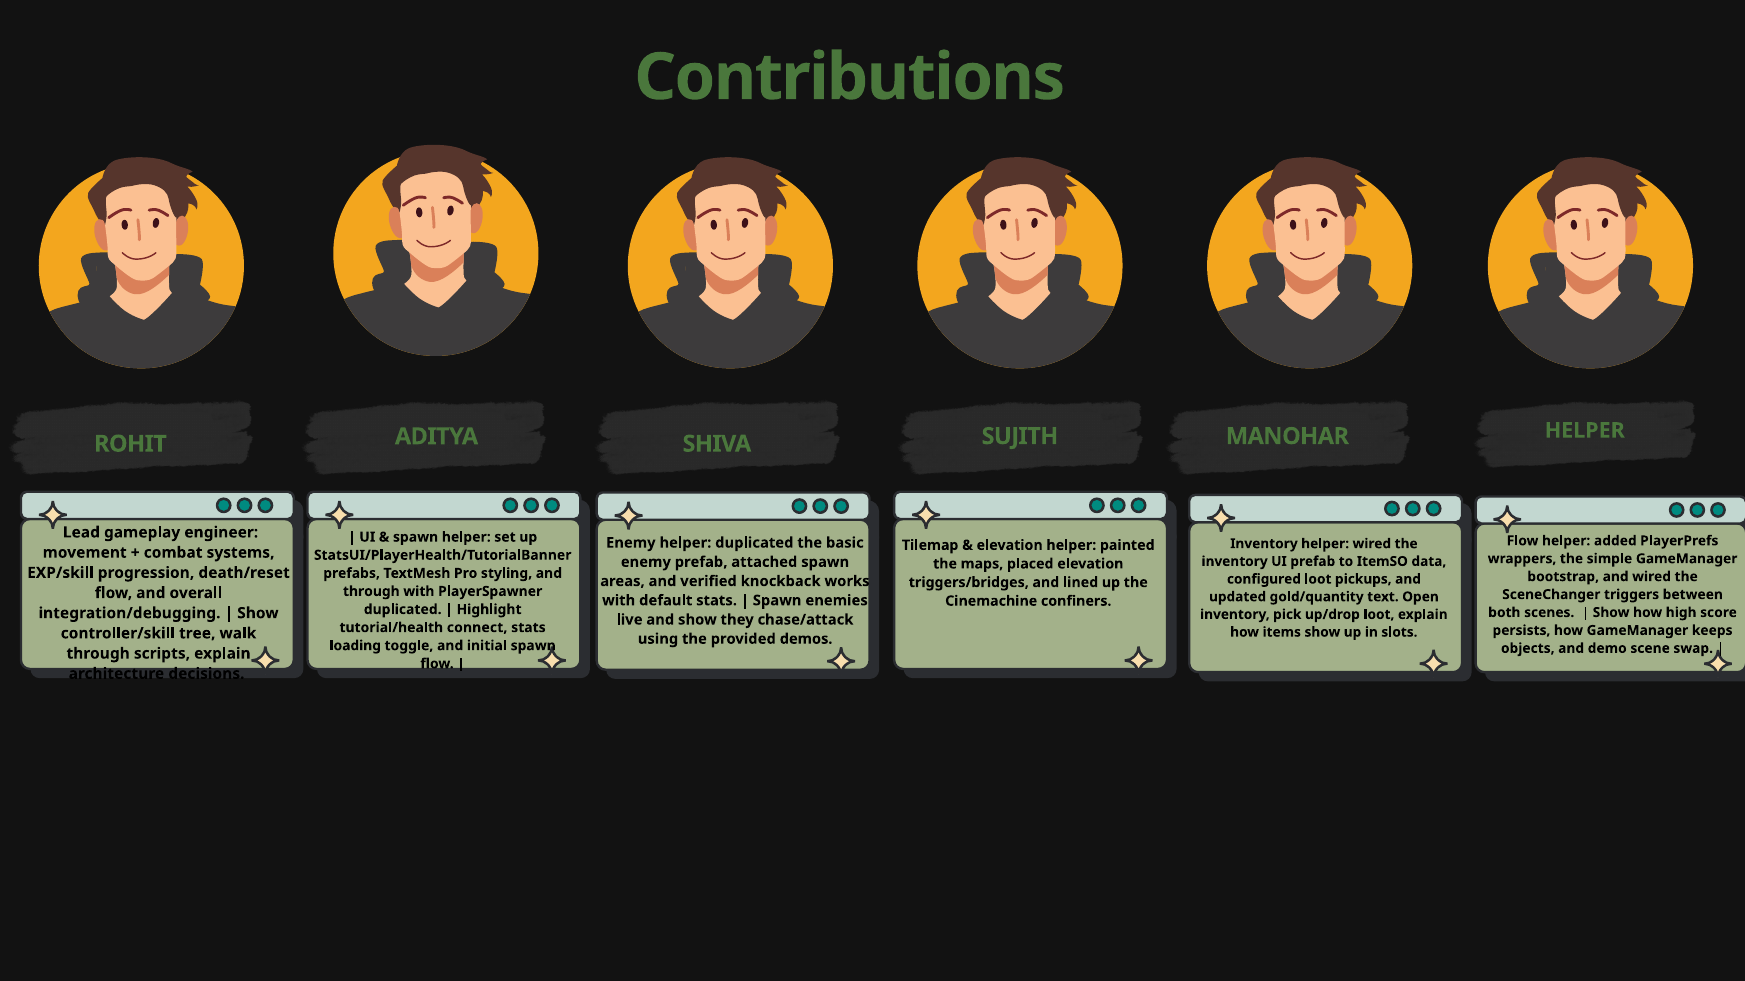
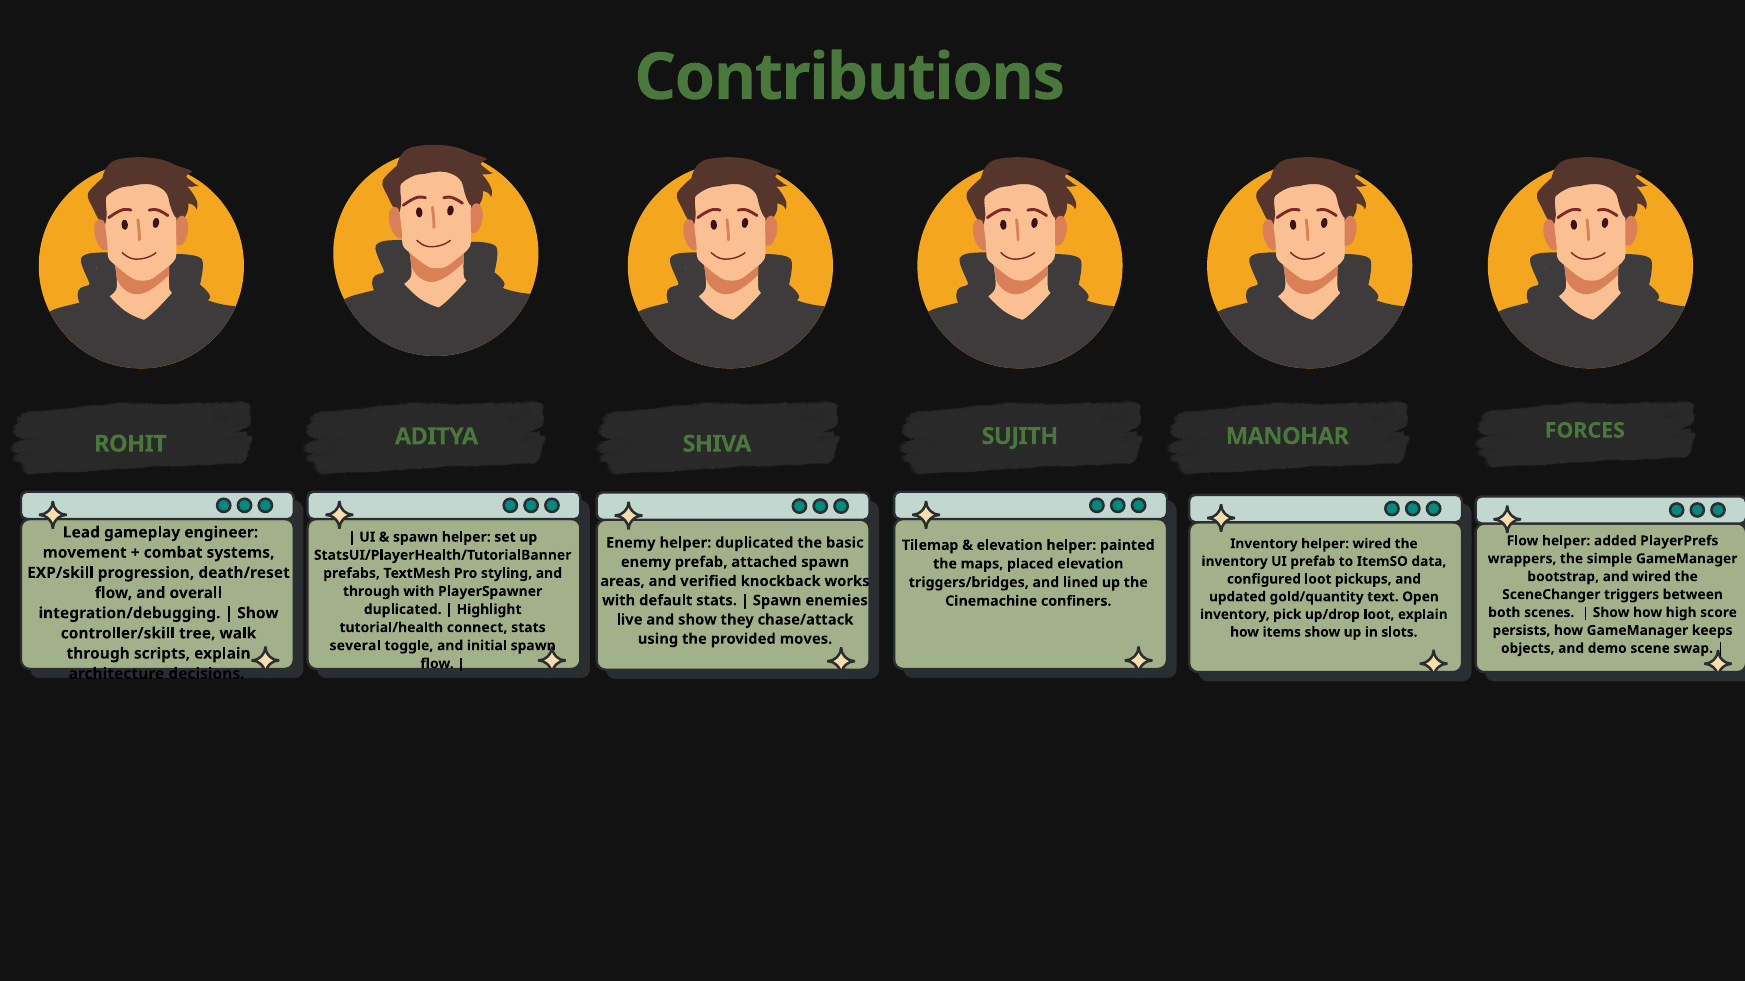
MANOHAR HELPER: HELPER -> FORCES
demos: demos -> moves
loading: loading -> several
